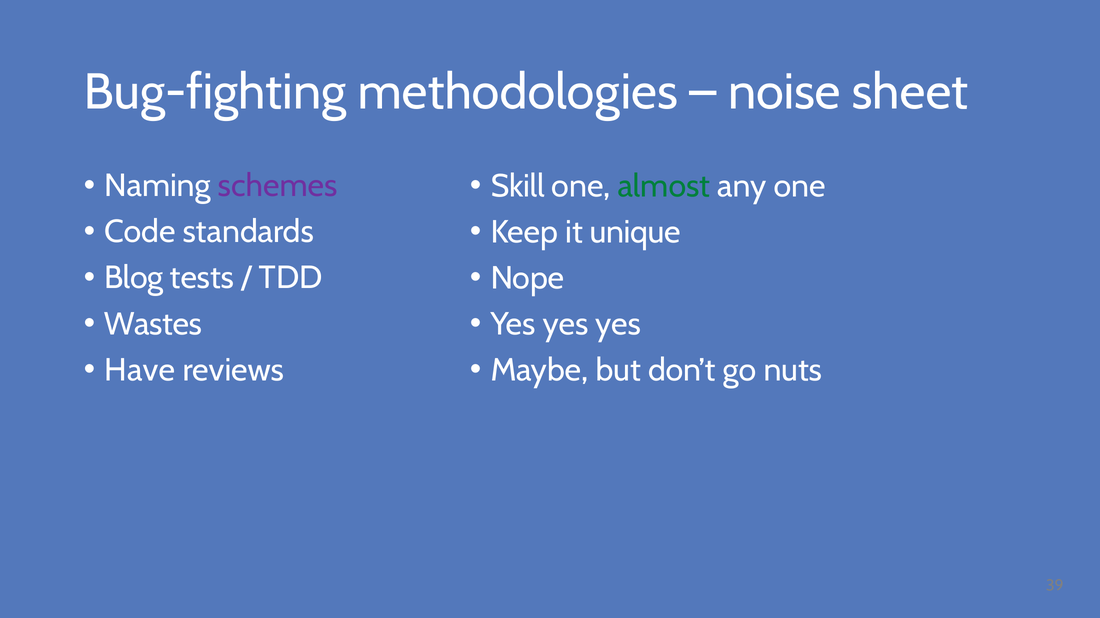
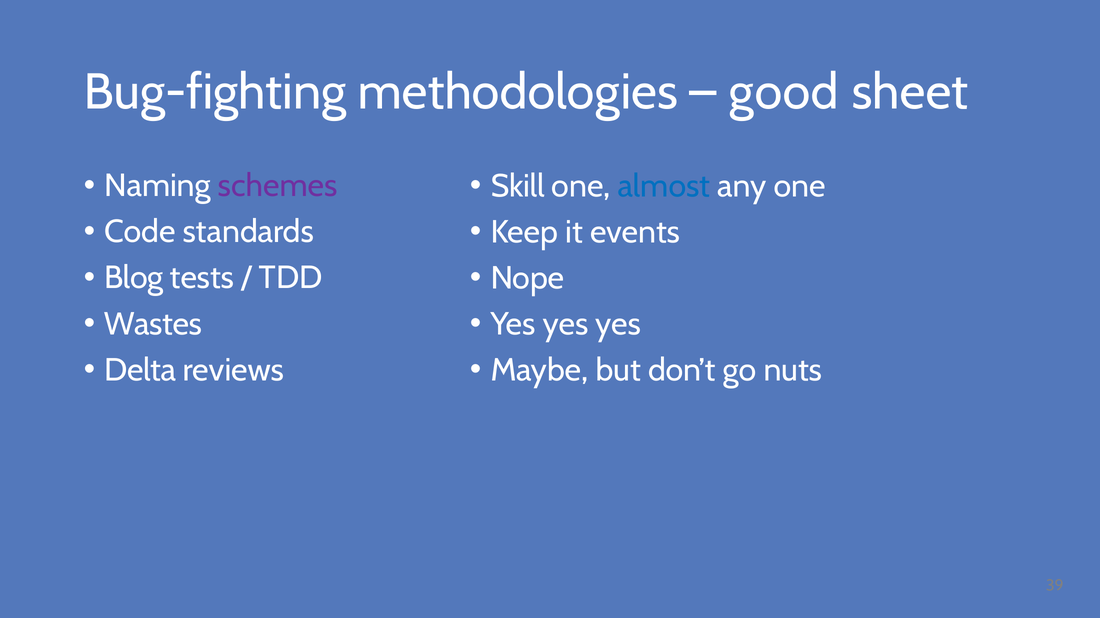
noise: noise -> good
almost colour: green -> blue
unique: unique -> events
Have: Have -> Delta
